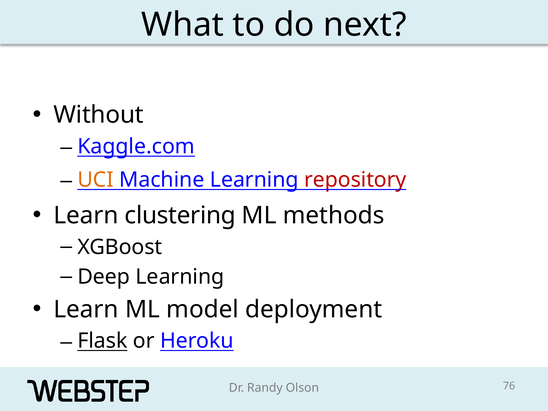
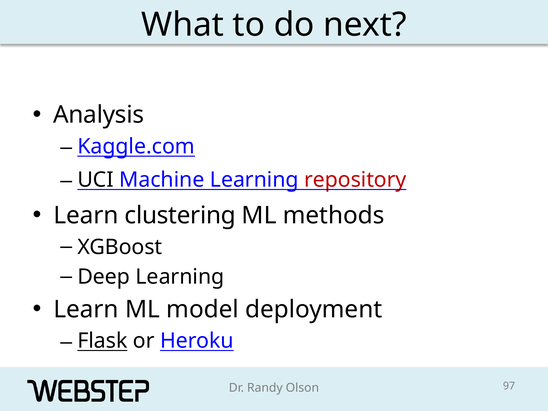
Without: Without -> Analysis
UCI colour: orange -> black
76: 76 -> 97
